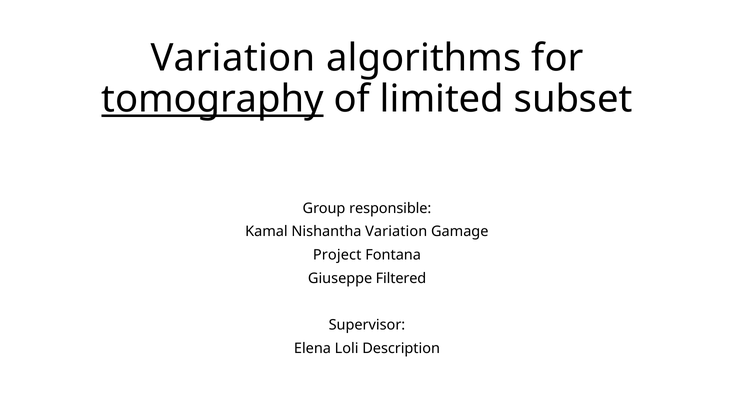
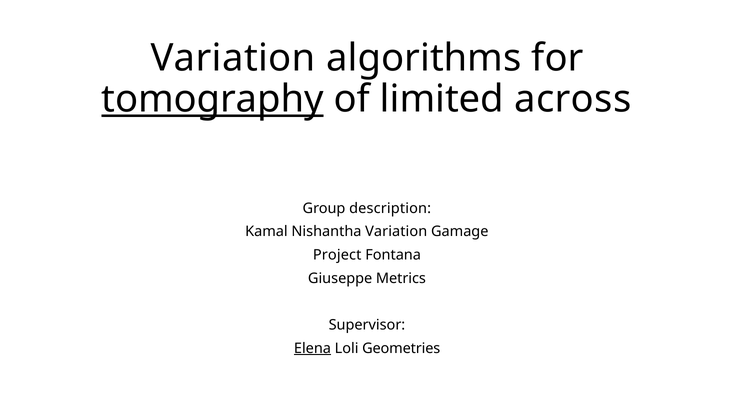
subset: subset -> across
responsible: responsible -> description
Filtered: Filtered -> Metrics
Elena underline: none -> present
Description: Description -> Geometries
